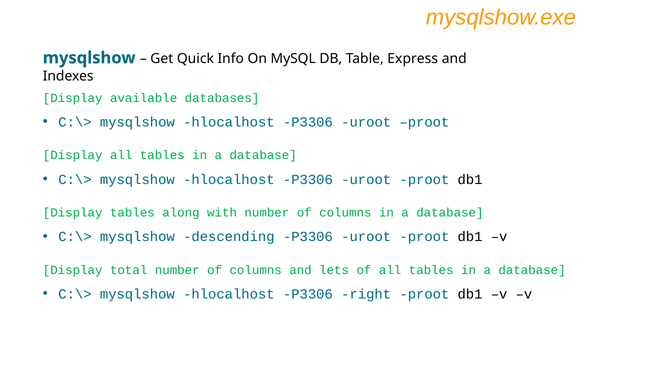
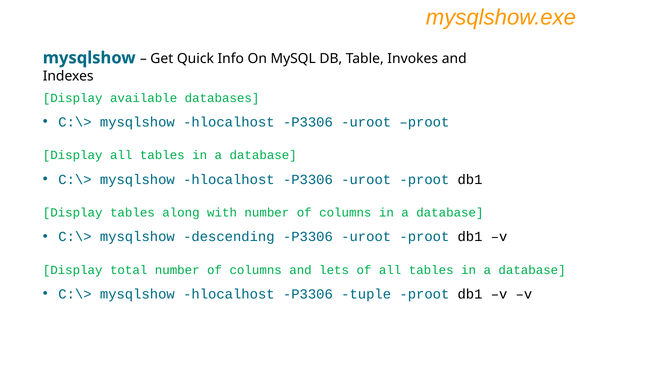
Express: Express -> Invokes
right: right -> tuple
